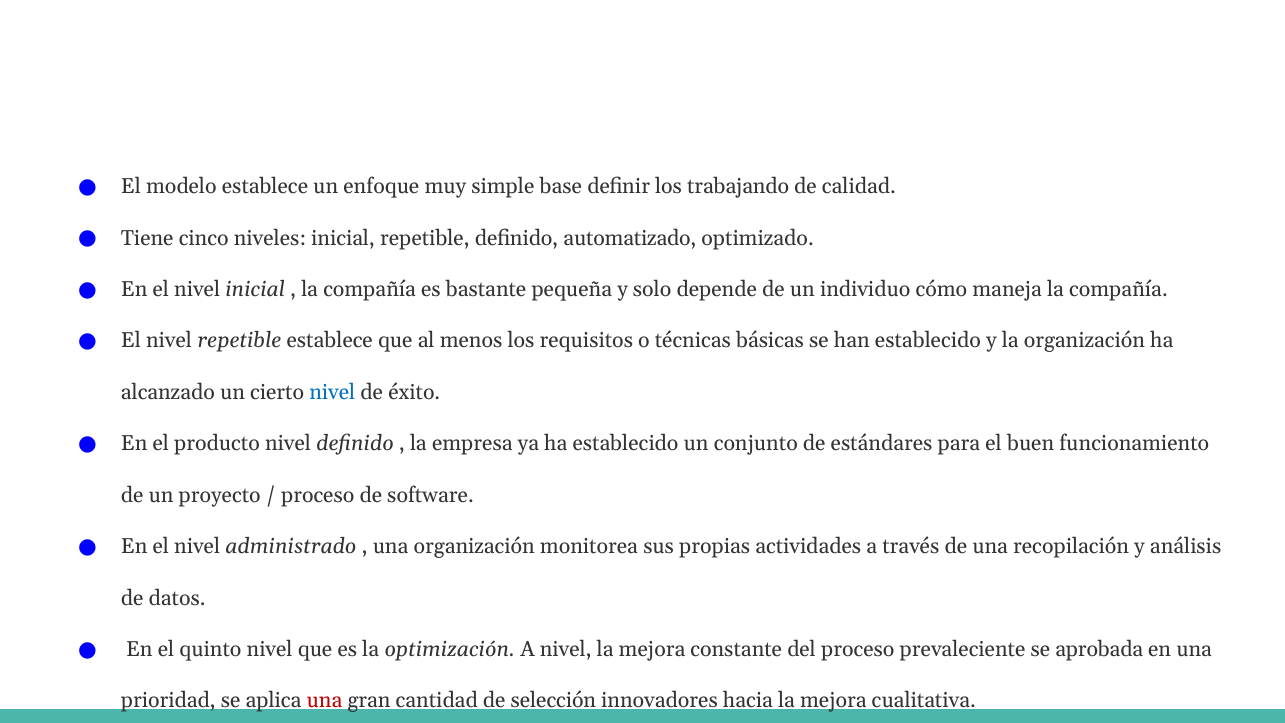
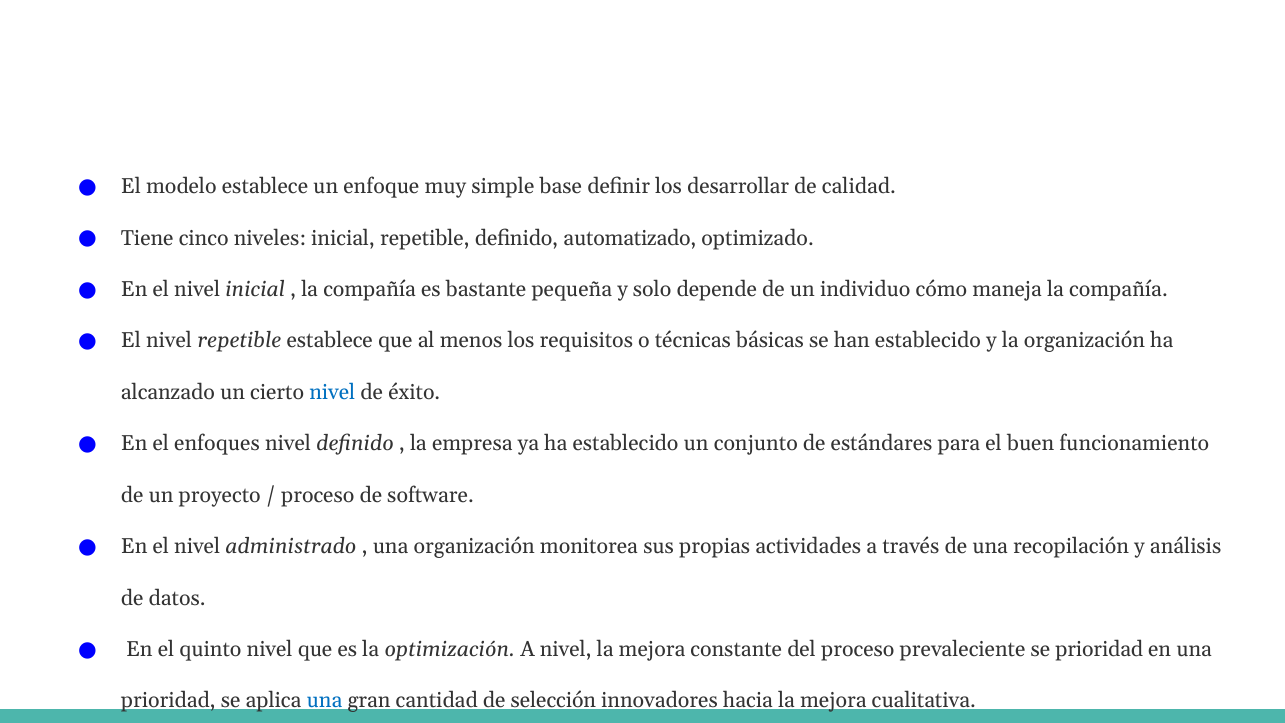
trabajando: trabajando -> desarrollar
producto: producto -> enfoques
se aprobada: aprobada -> prioridad
una at (324, 701) colour: red -> blue
